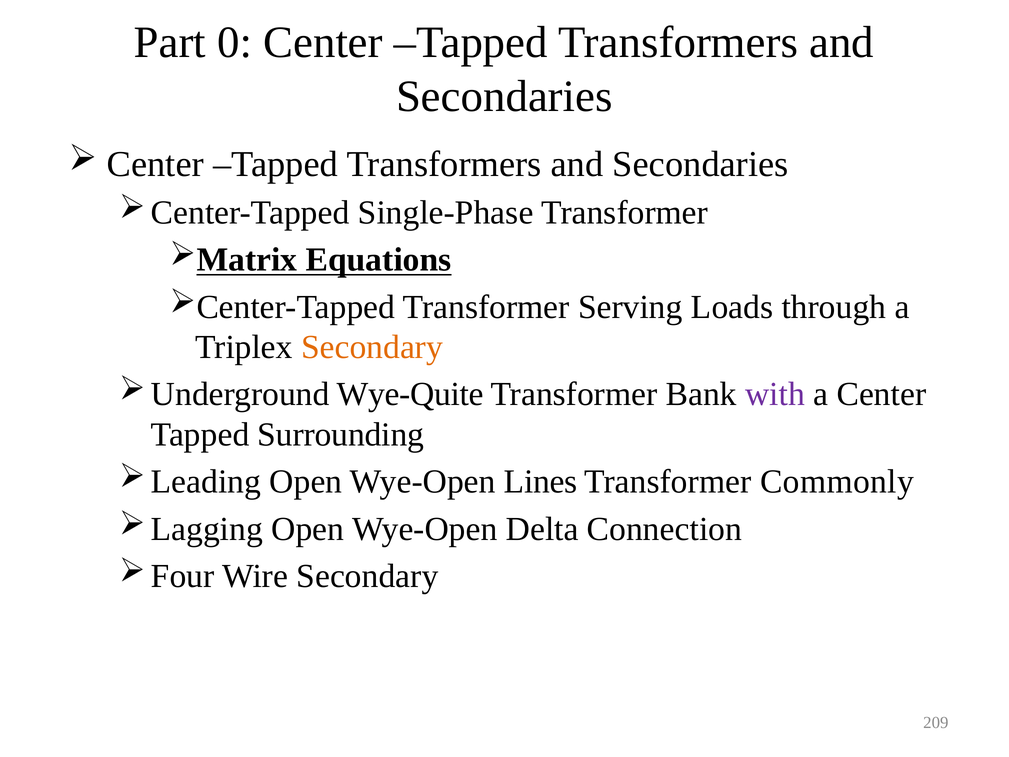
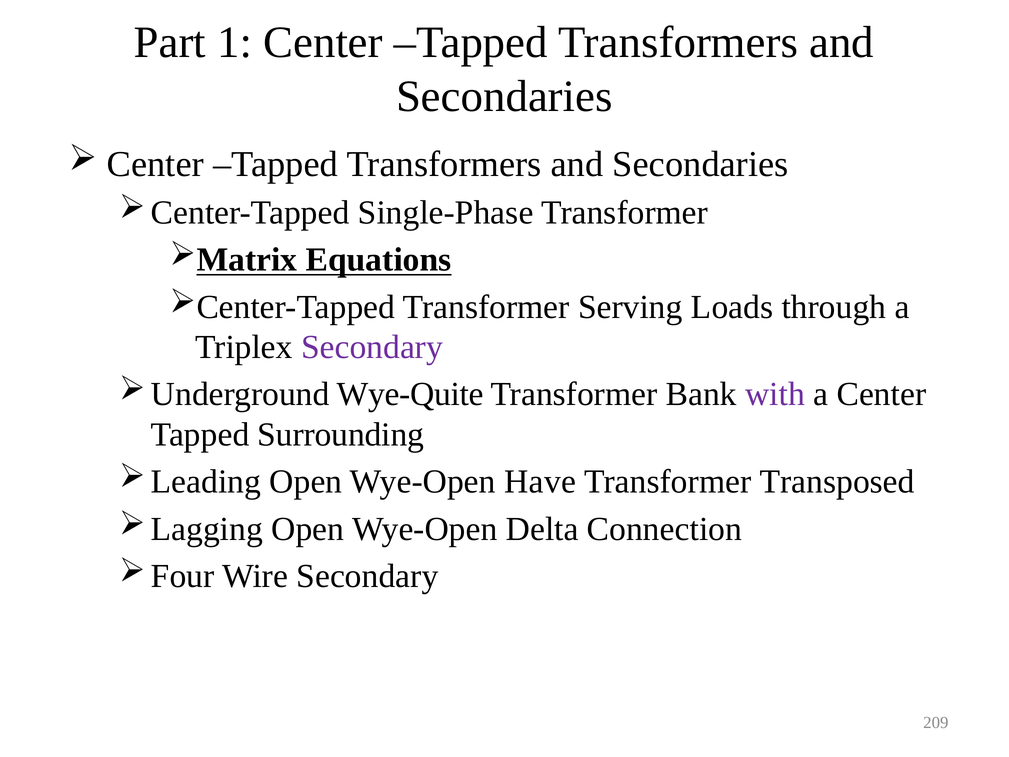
0: 0 -> 1
Secondary at (372, 347) colour: orange -> purple
Lines: Lines -> Have
Commonly: Commonly -> Transposed
